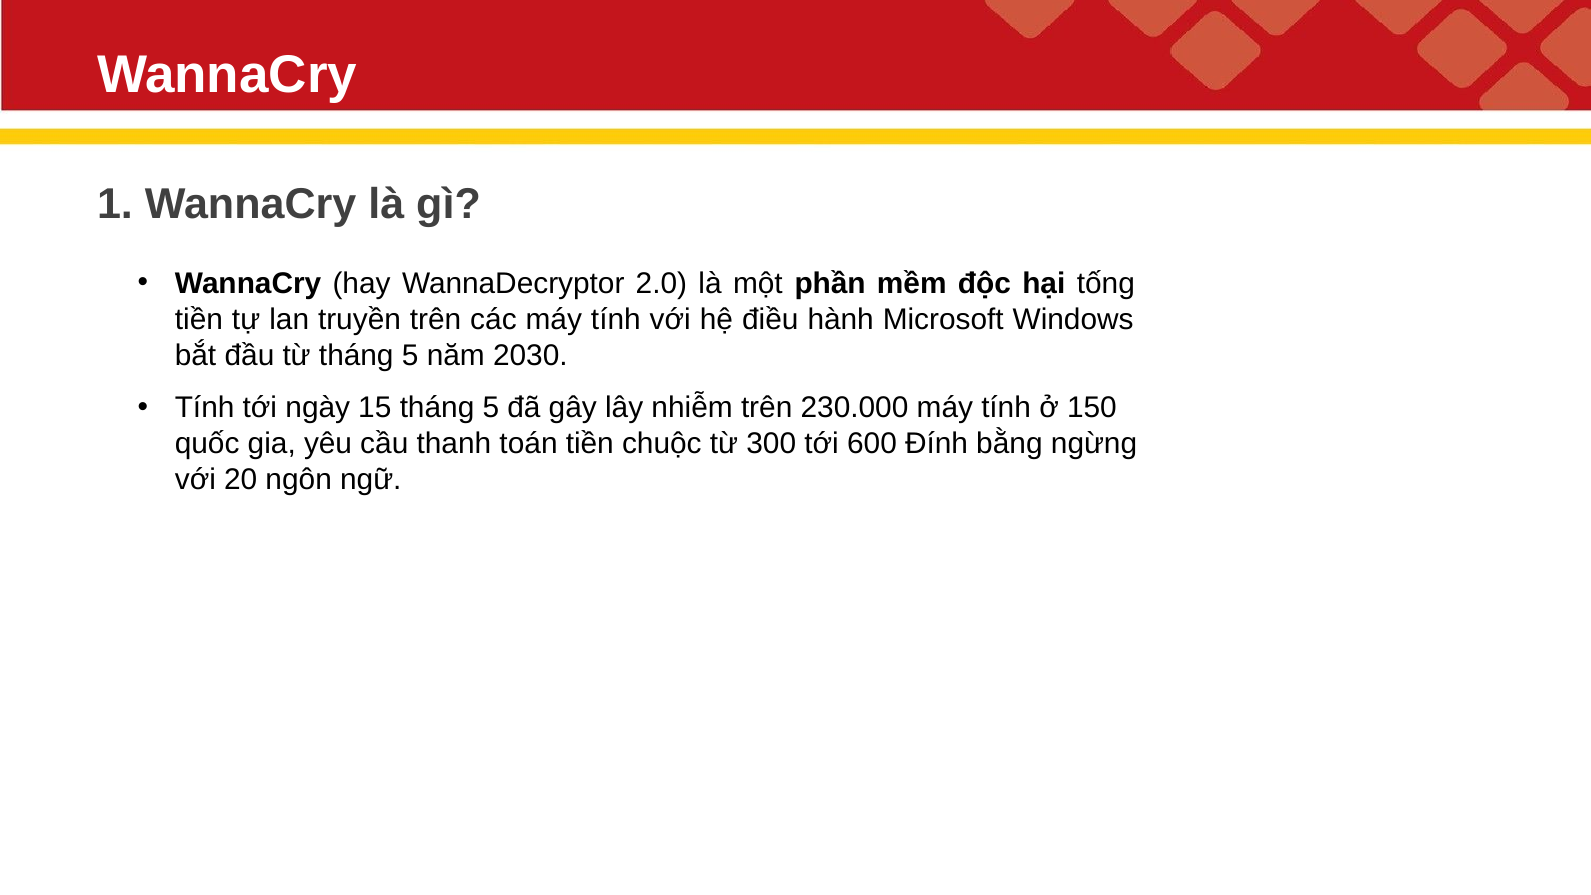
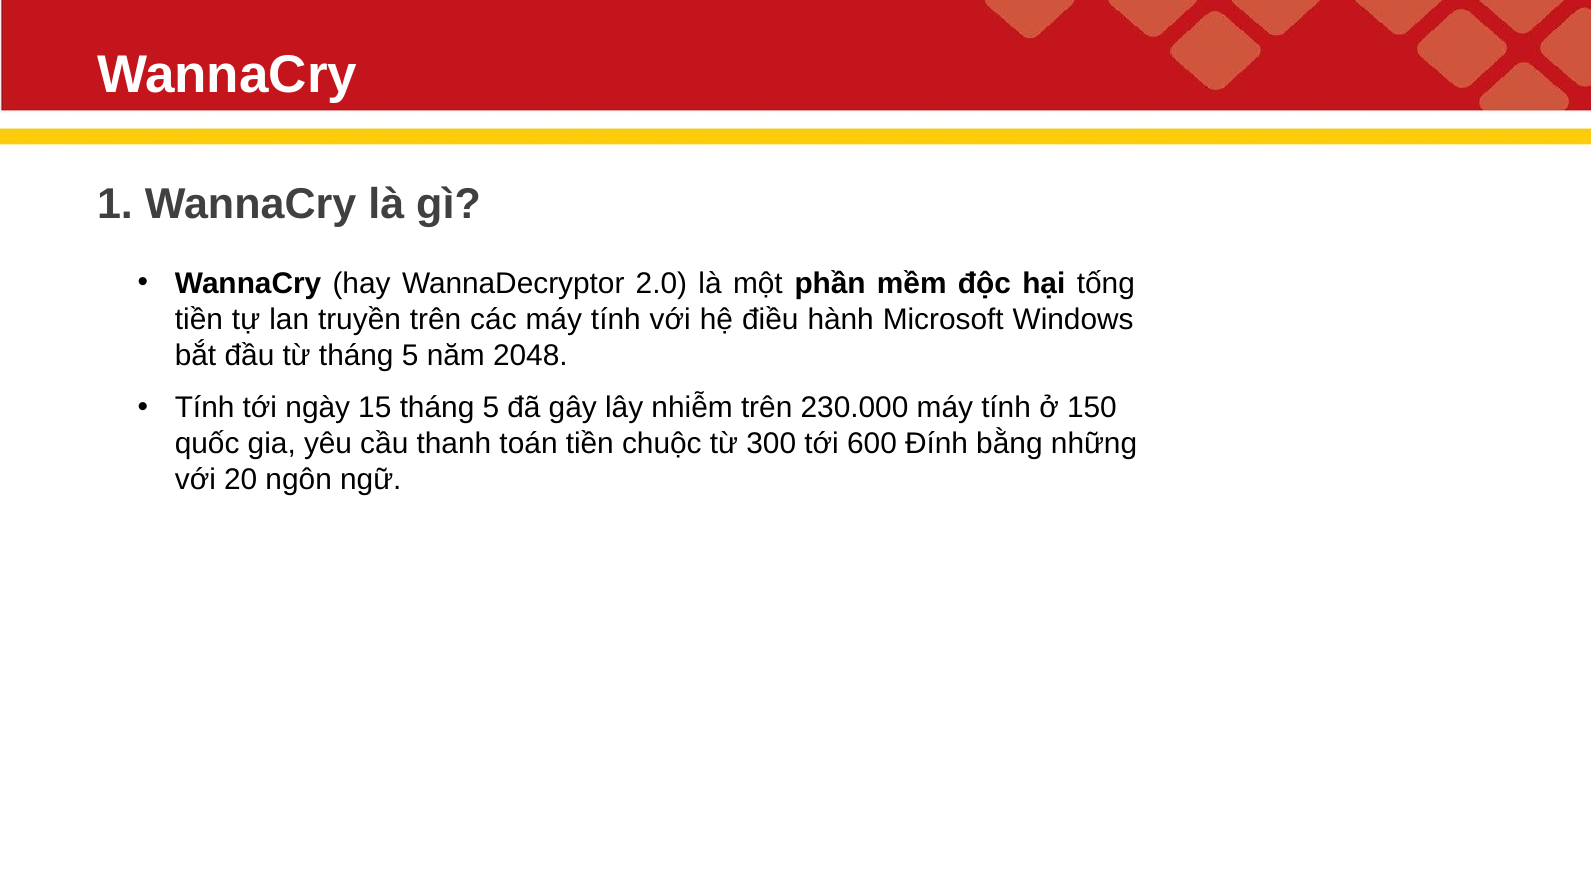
2030: 2030 -> 2048
ngừng: ngừng -> những
